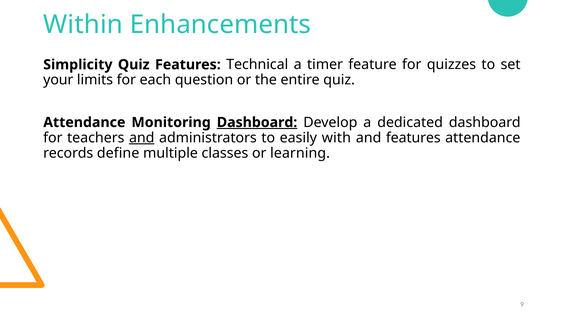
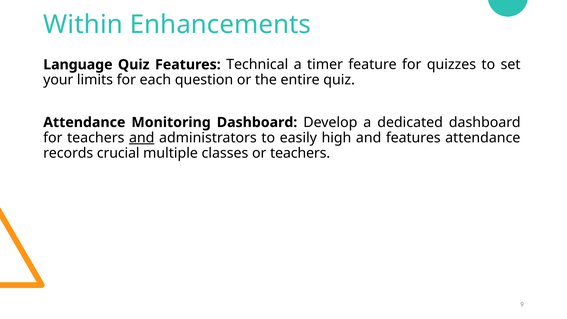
Simplicity: Simplicity -> Language
Dashboard at (257, 122) underline: present -> none
with: with -> high
define: define -> crucial
or learning: learning -> teachers
